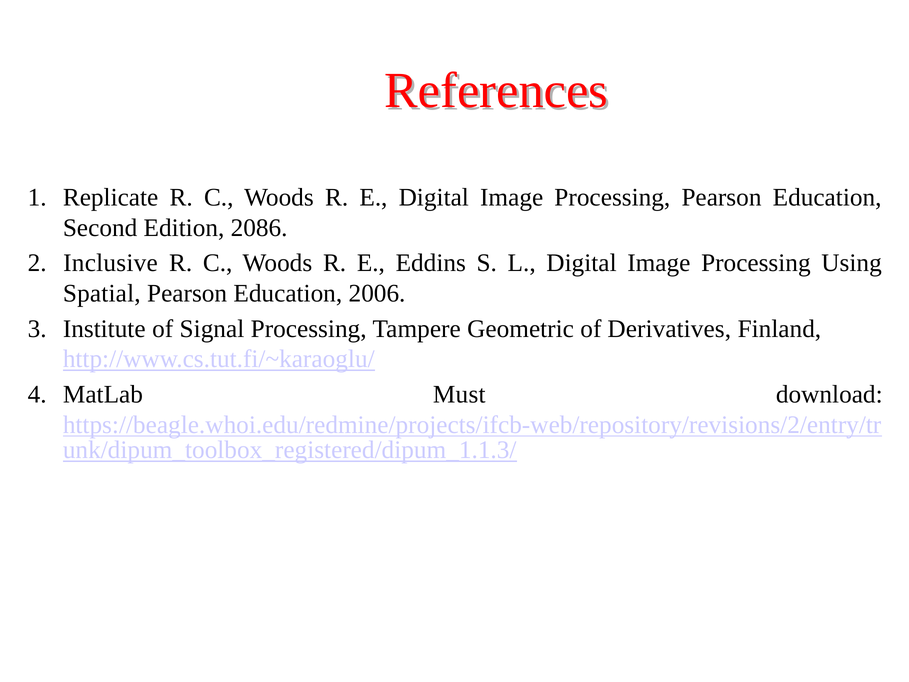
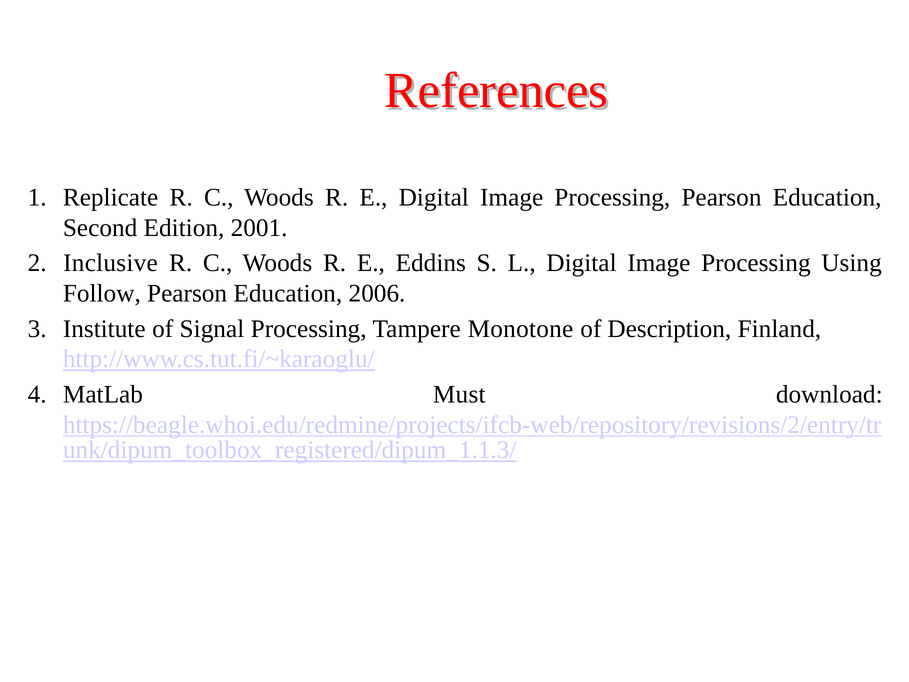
2086: 2086 -> 2001
Spatial: Spatial -> Follow
Geometric: Geometric -> Monotone
Derivatives: Derivatives -> Description
